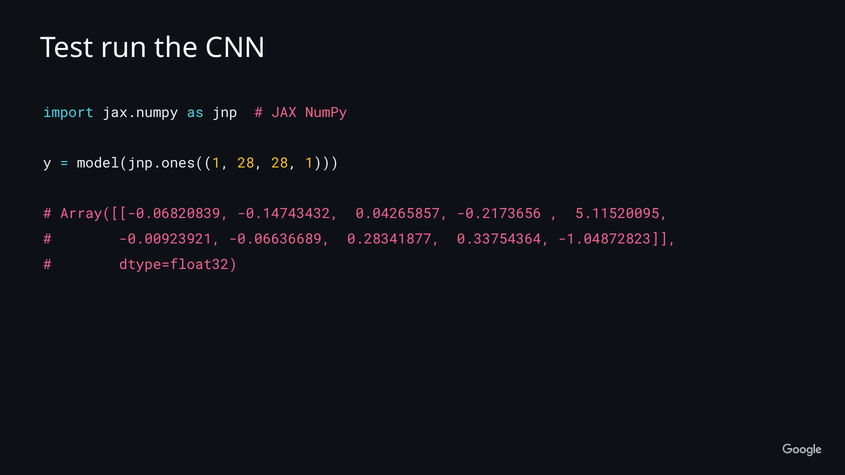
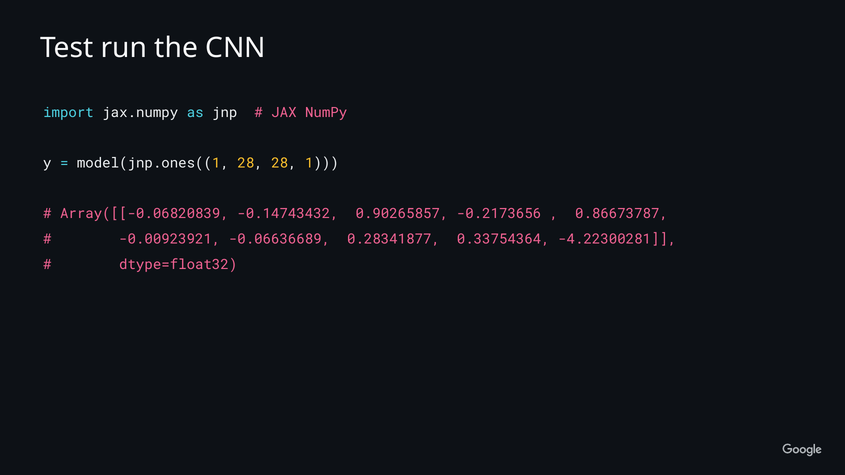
0.04265857: 0.04265857 -> 0.90265857
5.11520095: 5.11520095 -> 0.86673787
-1.04872823: -1.04872823 -> -4.22300281
